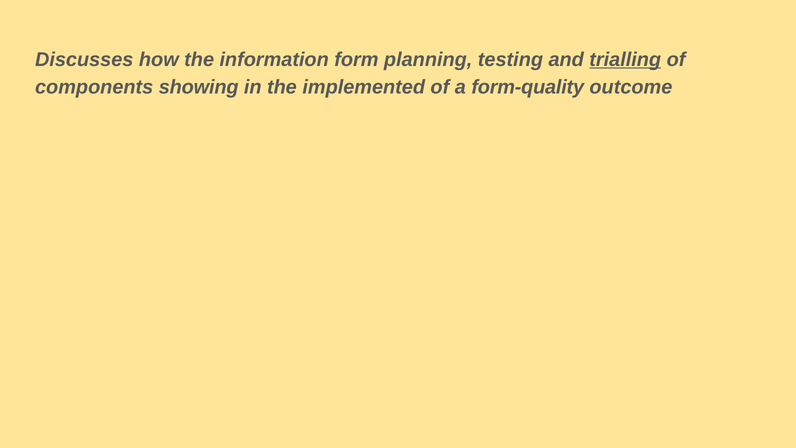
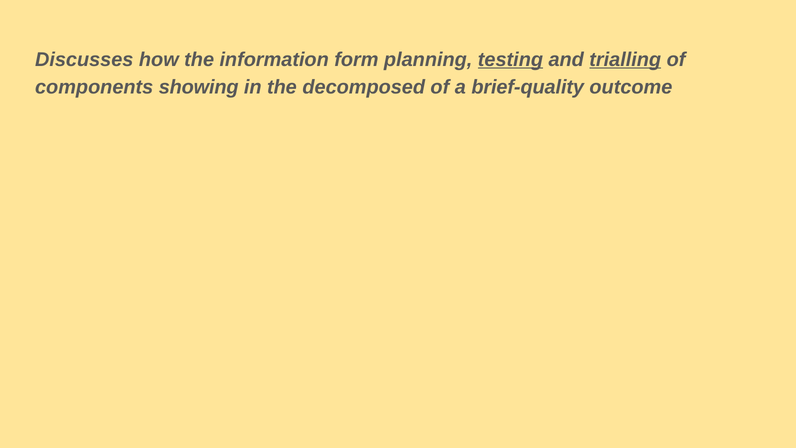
testing underline: none -> present
implemented: implemented -> decomposed
form-quality: form-quality -> brief-quality
